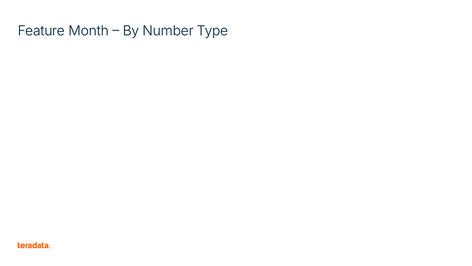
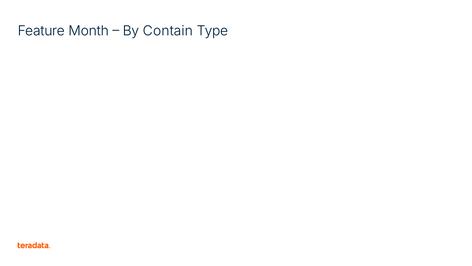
Number: Number -> Contain
